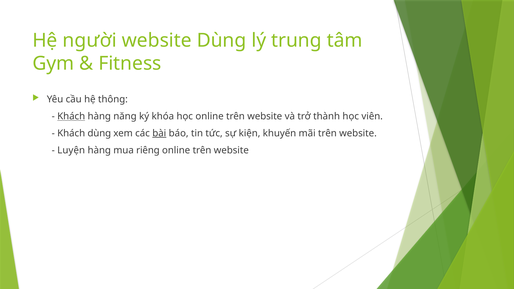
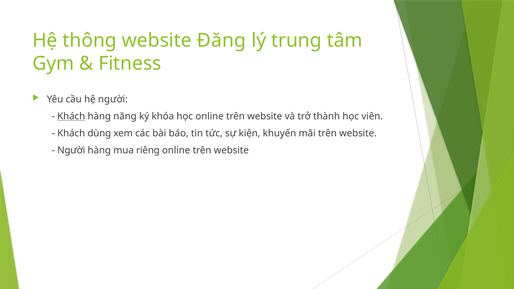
người: người -> thông
website Dùng: Dùng -> Đăng
hệ thông: thông -> người
bài underline: present -> none
Luyện at (71, 150): Luyện -> Người
